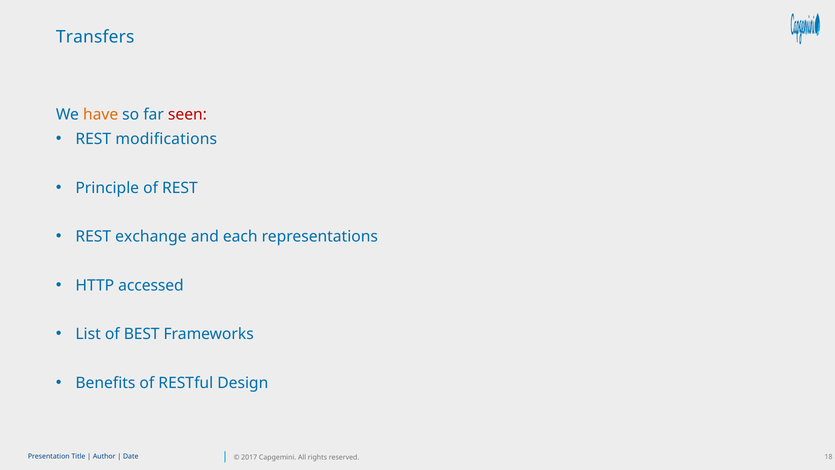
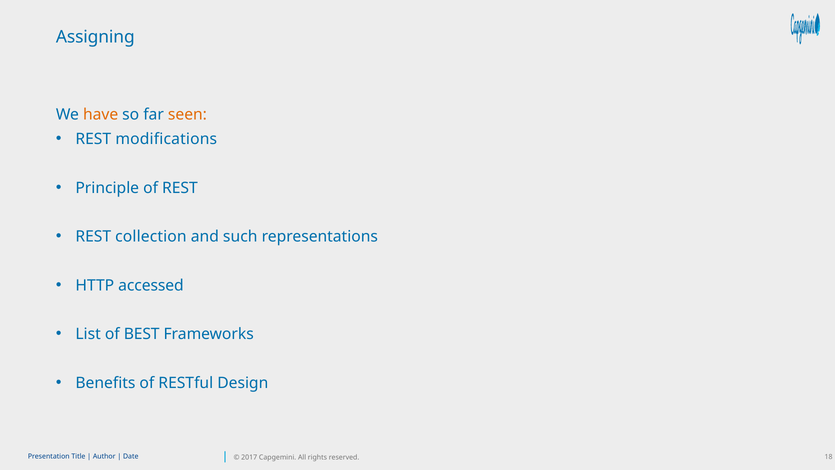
Transfers: Transfers -> Assigning
seen colour: red -> orange
exchange: exchange -> collection
each: each -> such
